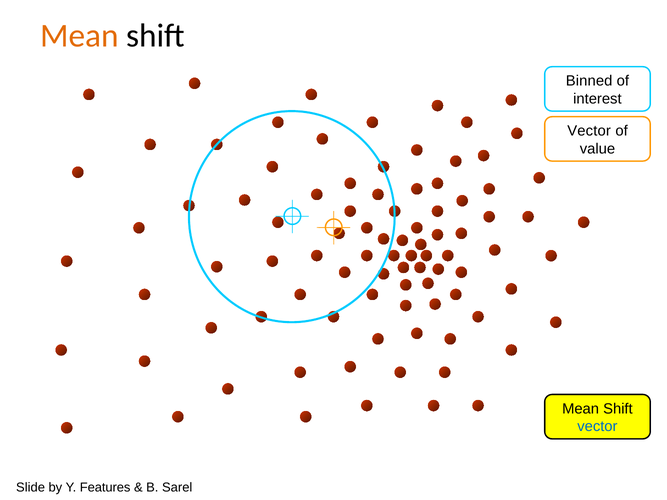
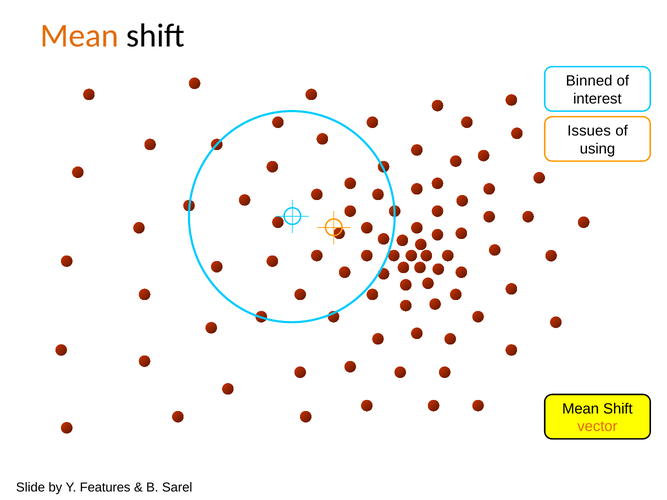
Vector at (589, 131): Vector -> Issues
value: value -> using
vector at (597, 427) colour: blue -> orange
